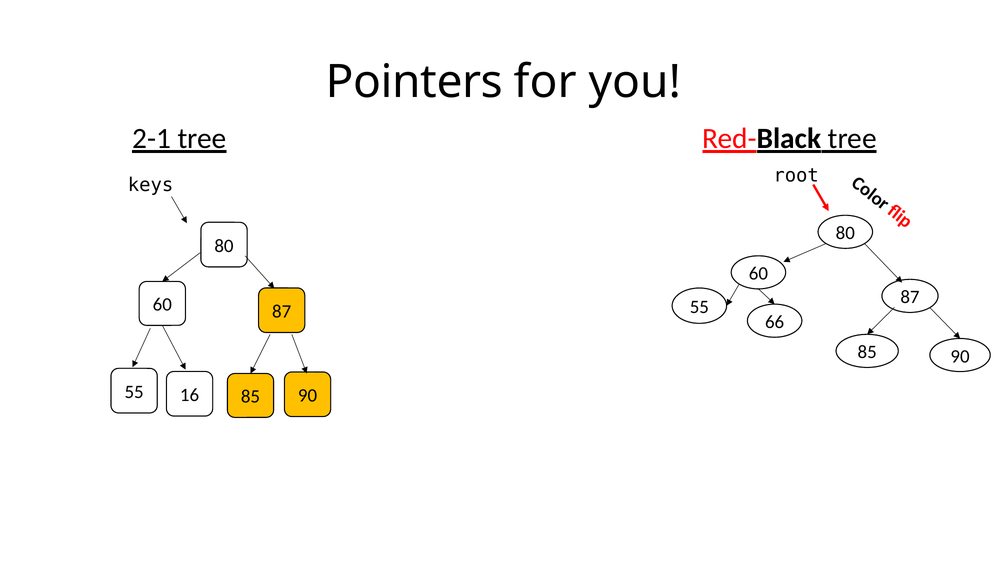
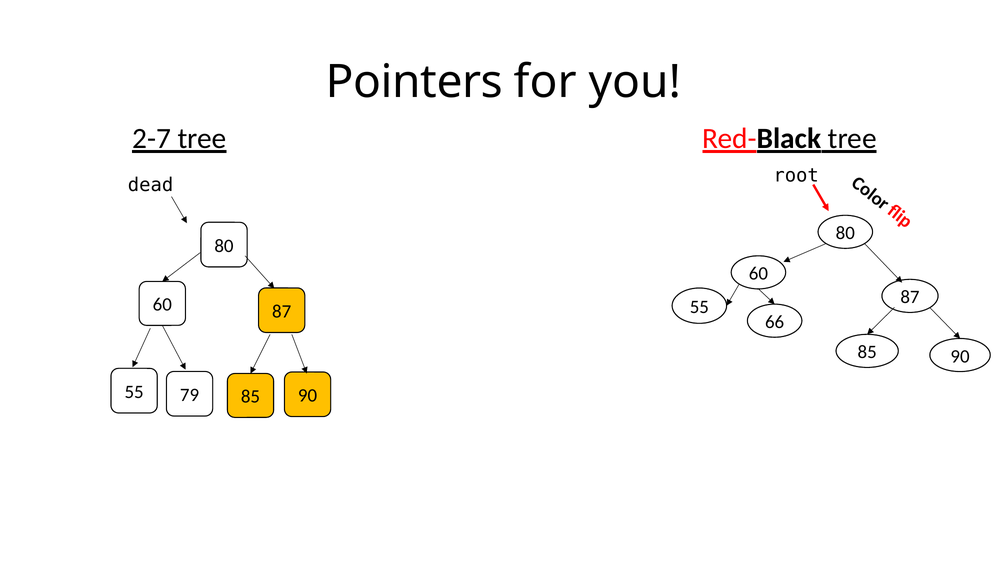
2-1: 2-1 -> 2-7
keys: keys -> dead
16: 16 -> 79
